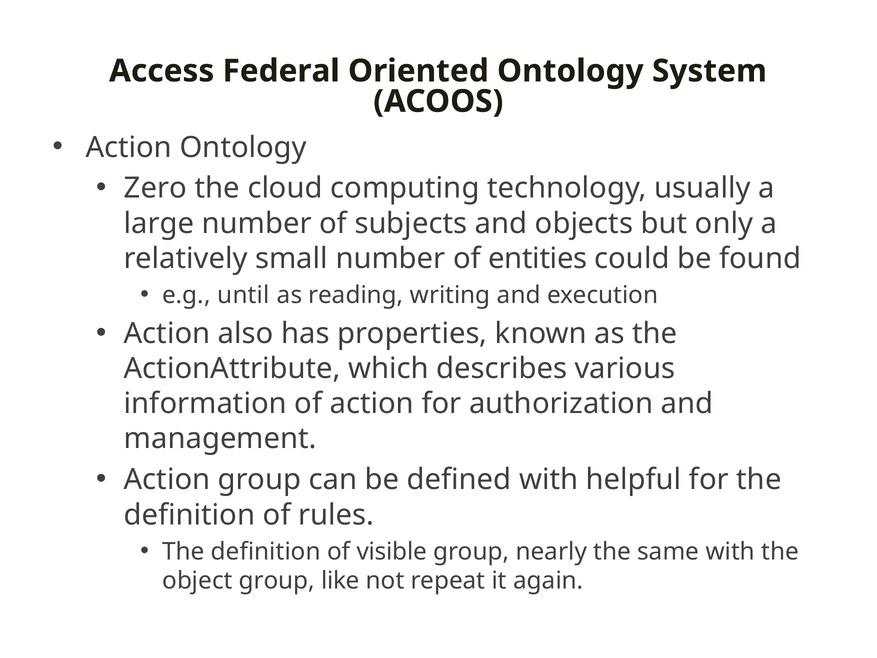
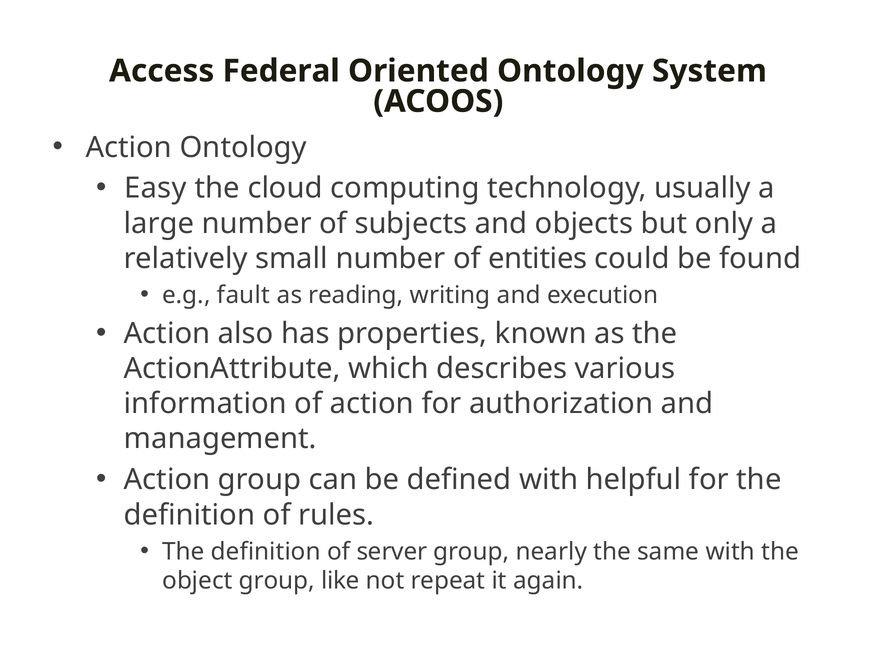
Zero: Zero -> Easy
until: until -> fault
visible: visible -> server
